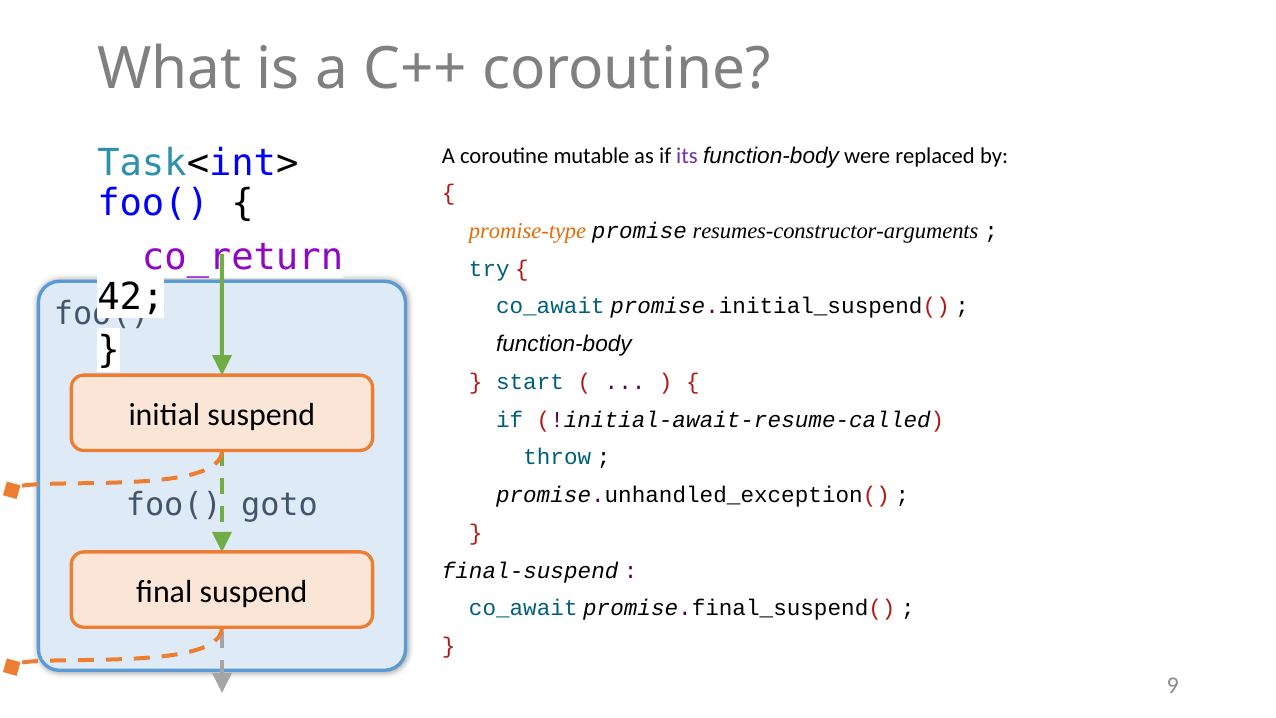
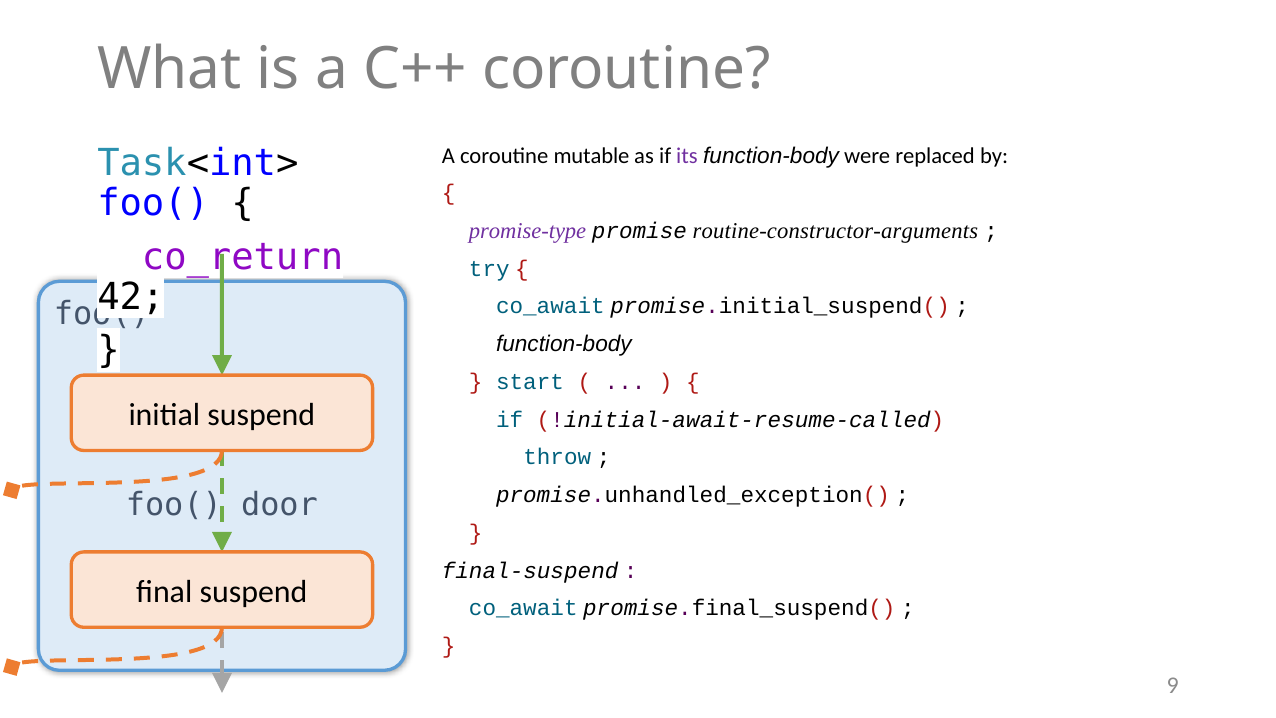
promise-type colour: orange -> purple
resumes-constructor-arguments: resumes-constructor-arguments -> routine-constructor-arguments
goto: goto -> door
